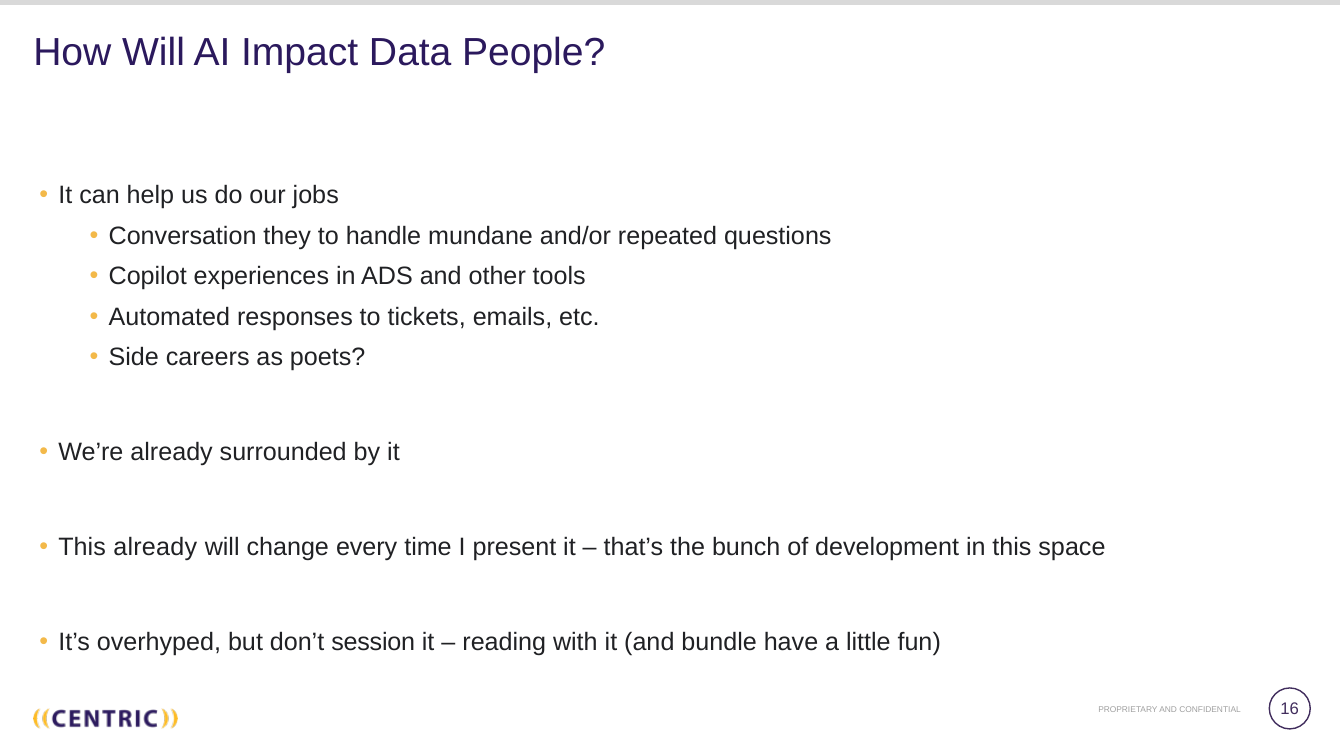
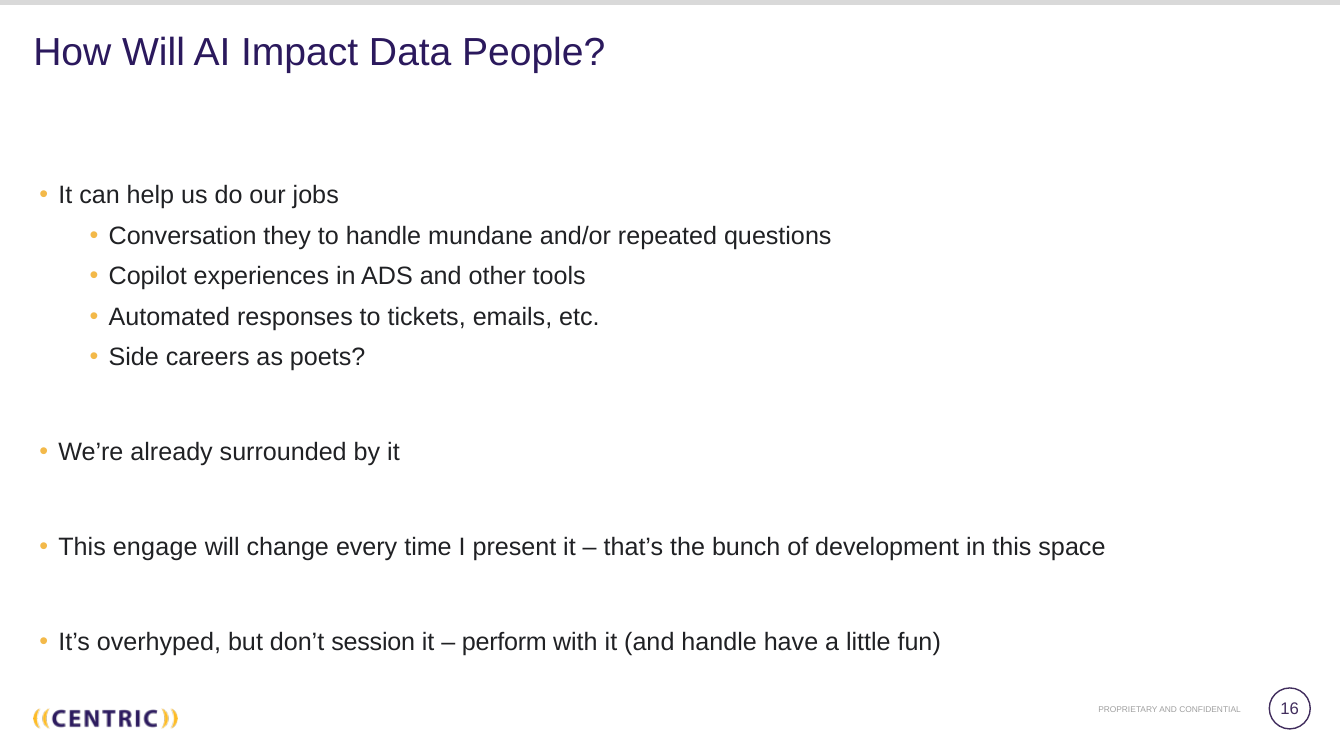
This already: already -> engage
reading: reading -> perform
and bundle: bundle -> handle
